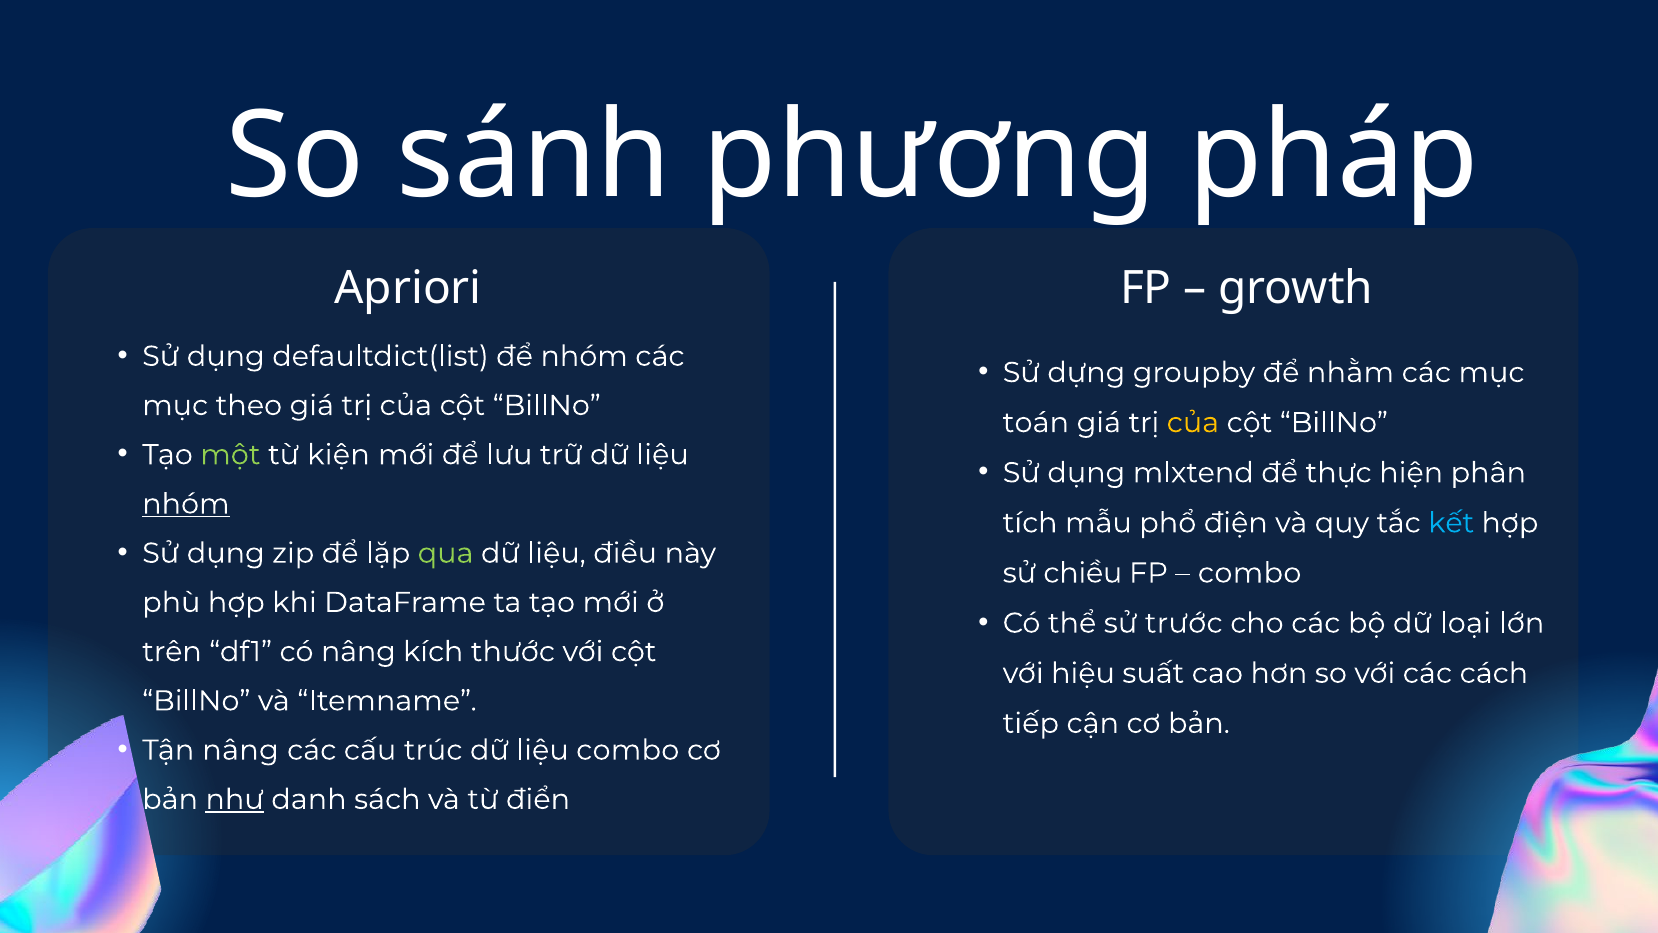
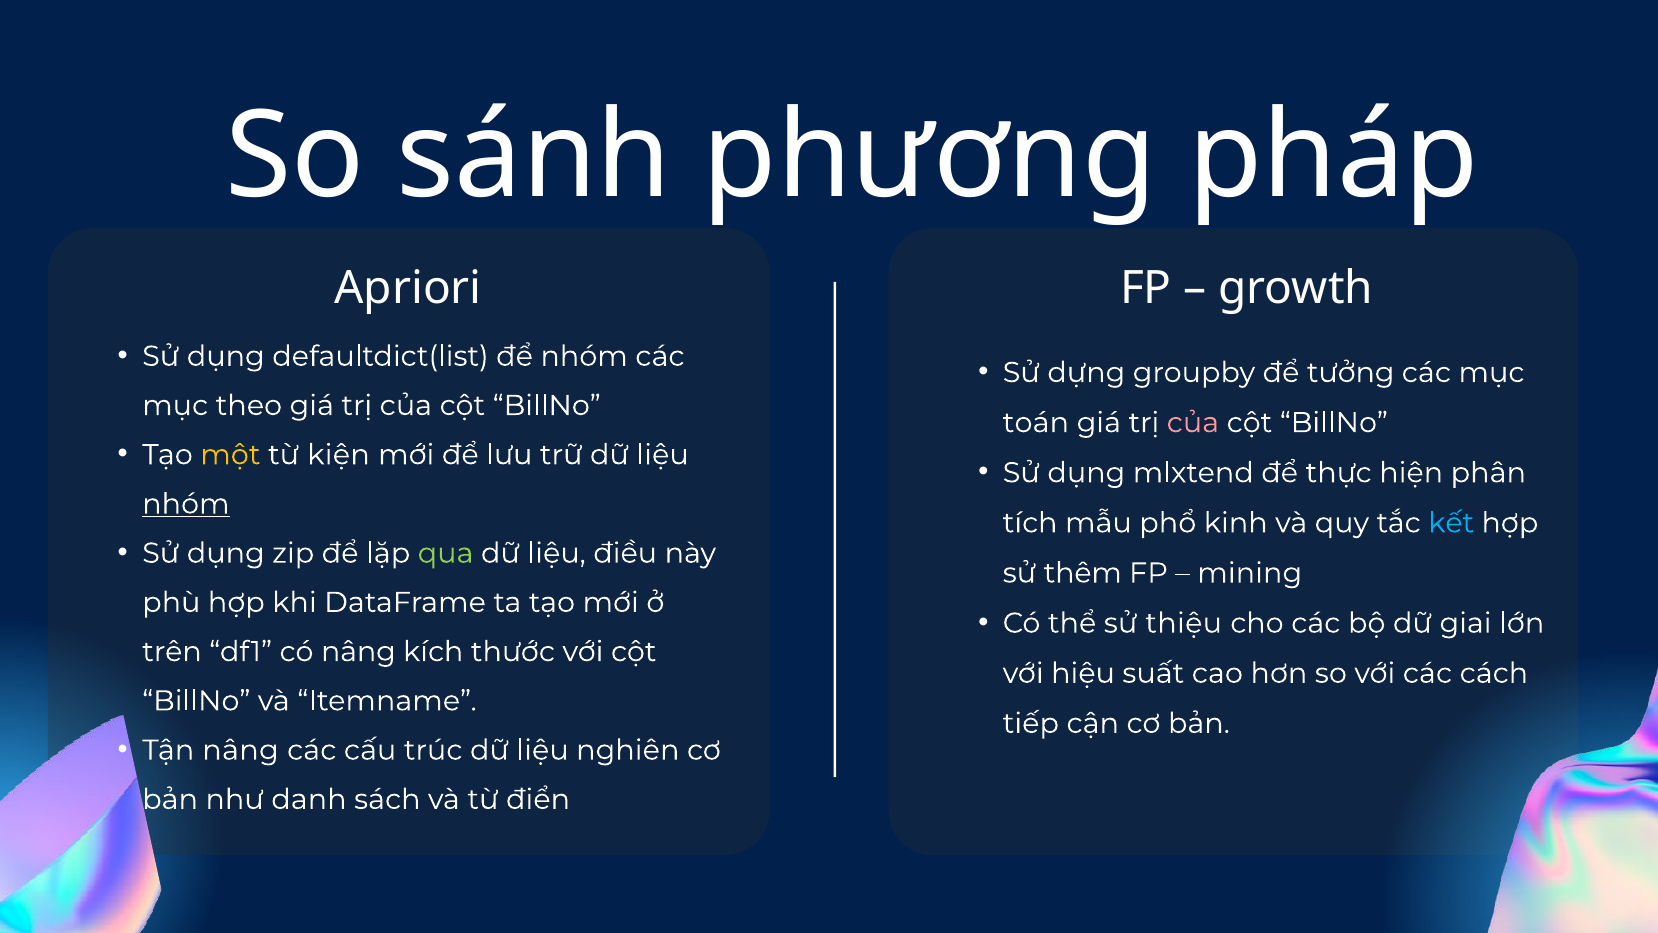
nhằm: nhằm -> tưởng
của at (1193, 423) colour: yellow -> pink
một colour: light green -> yellow
điện: điện -> kinh
chiều: chiều -> thêm
combo at (1250, 573): combo -> mining
trước: trước -> thiệu
loại: loại -> giai
liệu combo: combo -> nghiên
như underline: present -> none
